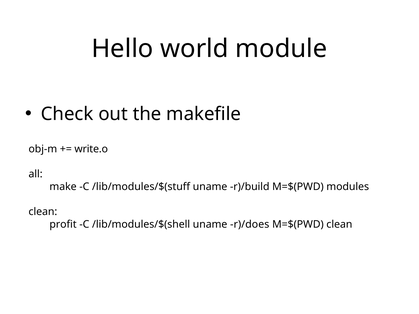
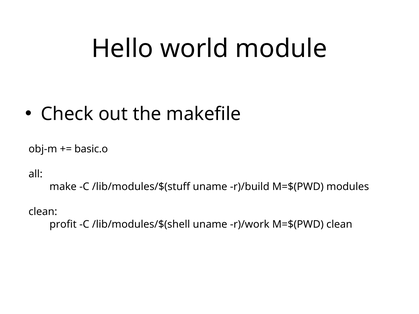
write.o: write.o -> basic.o
r)/does: r)/does -> r)/work
